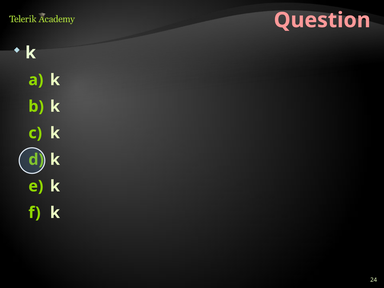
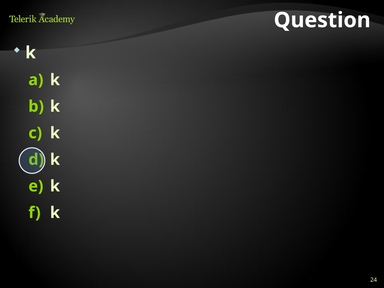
Question colour: pink -> white
